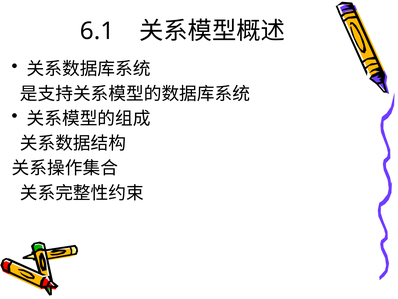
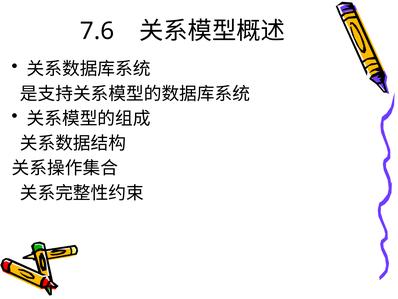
6.1: 6.1 -> 7.6
